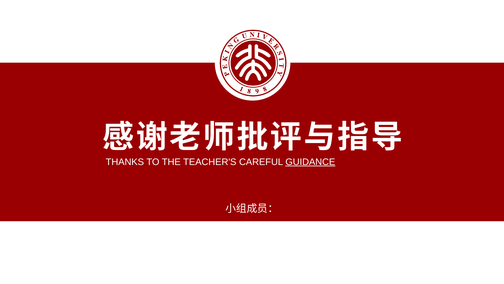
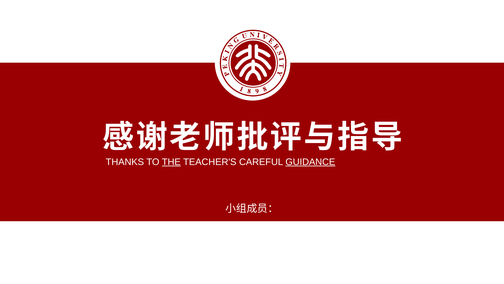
THE underline: none -> present
